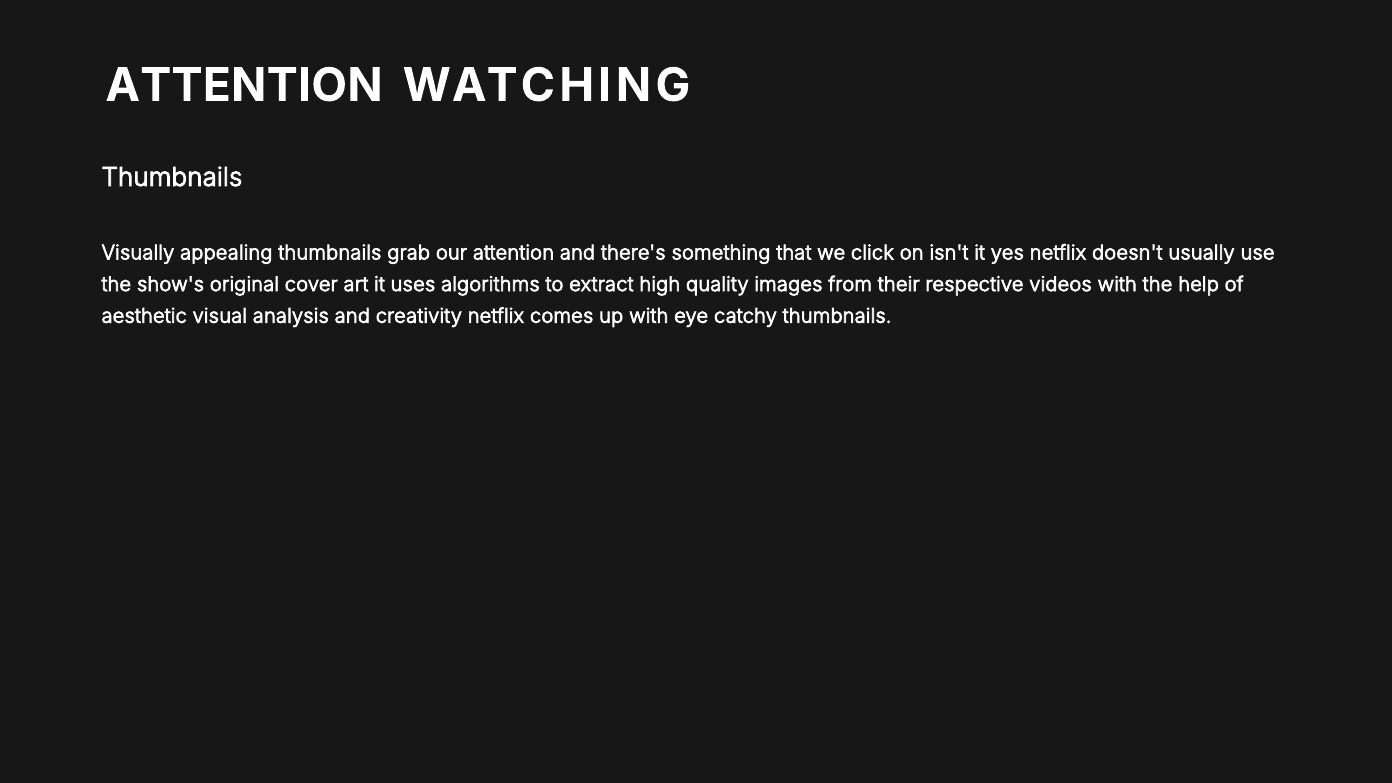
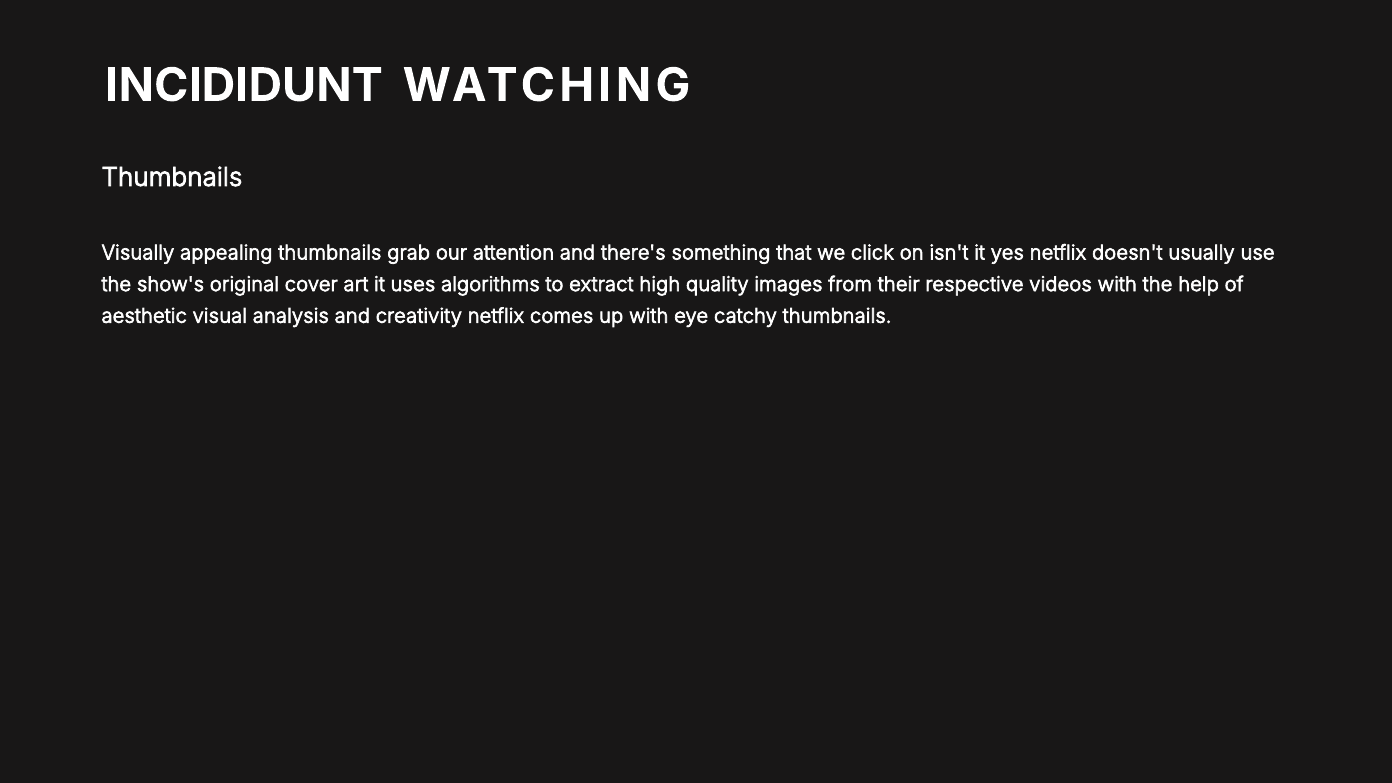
ATTENTION at (244, 86): ATTENTION -> INCIDIDUNT
